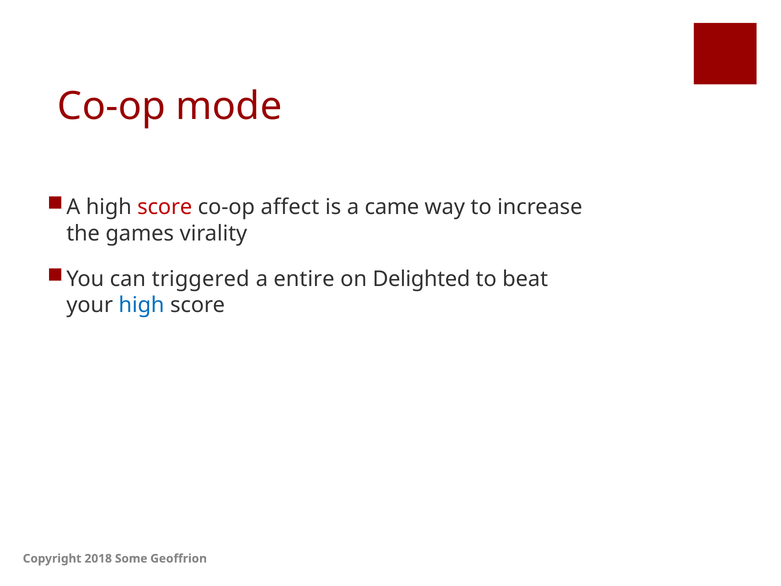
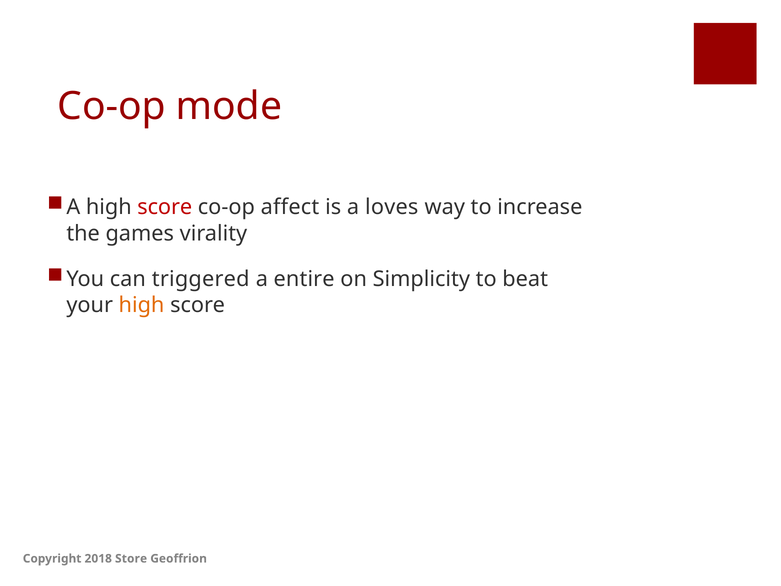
came: came -> loves
Delighted: Delighted -> Simplicity
high at (142, 305) colour: blue -> orange
Some: Some -> Store
